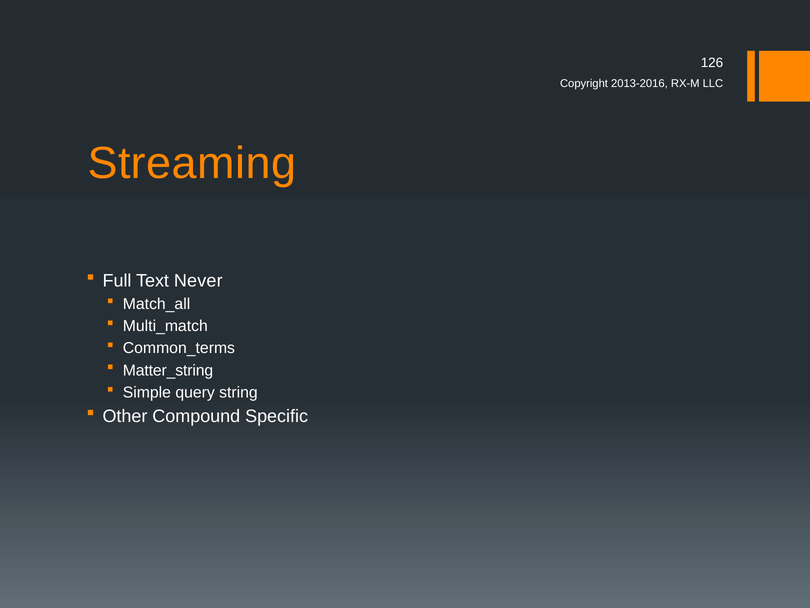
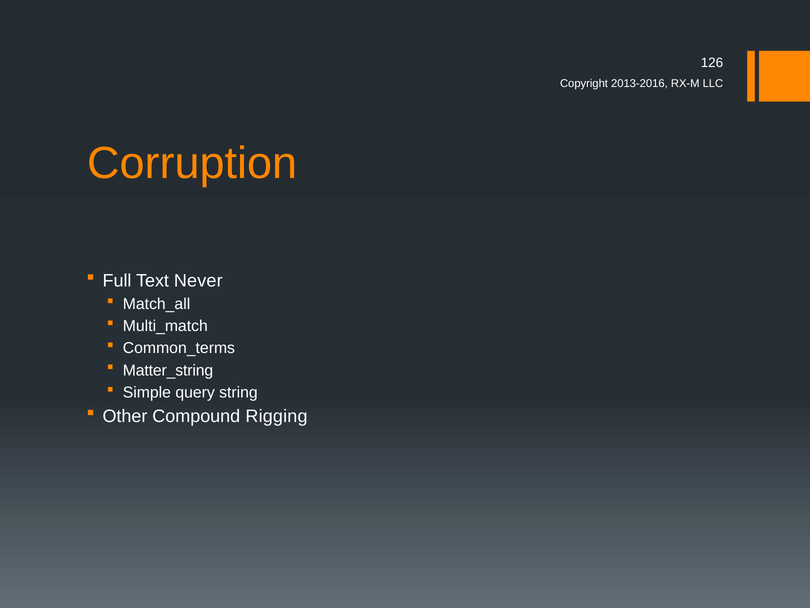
Streaming: Streaming -> Corruption
Specific: Specific -> Rigging
